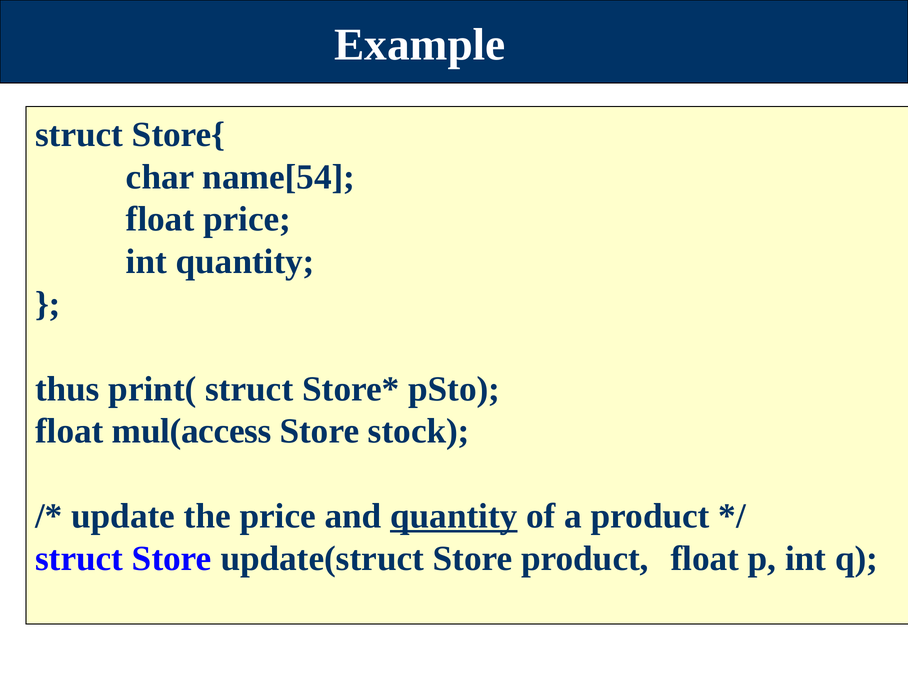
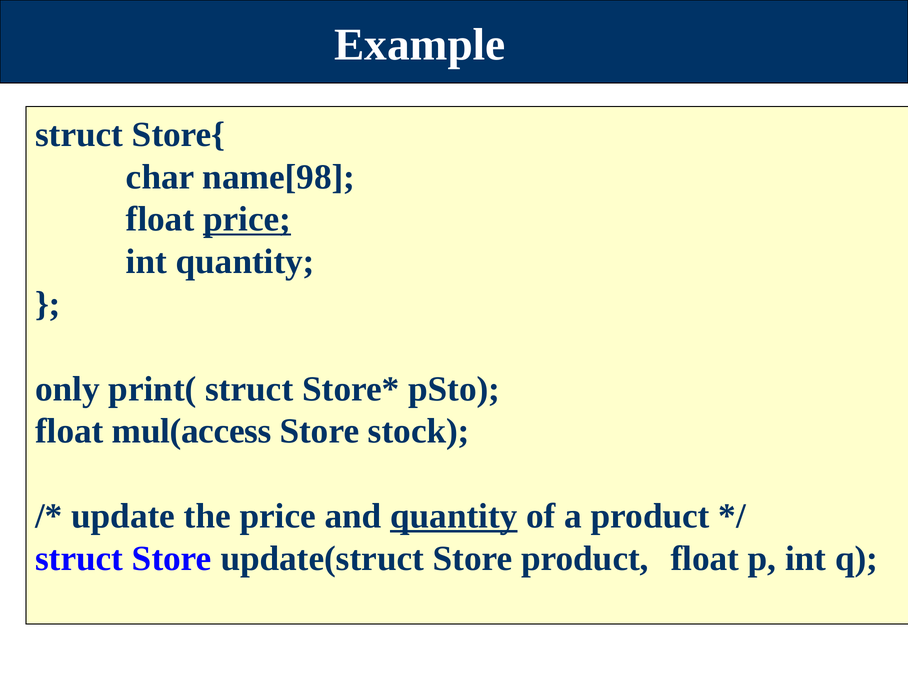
name[54: name[54 -> name[98
price at (247, 219) underline: none -> present
thus: thus -> only
